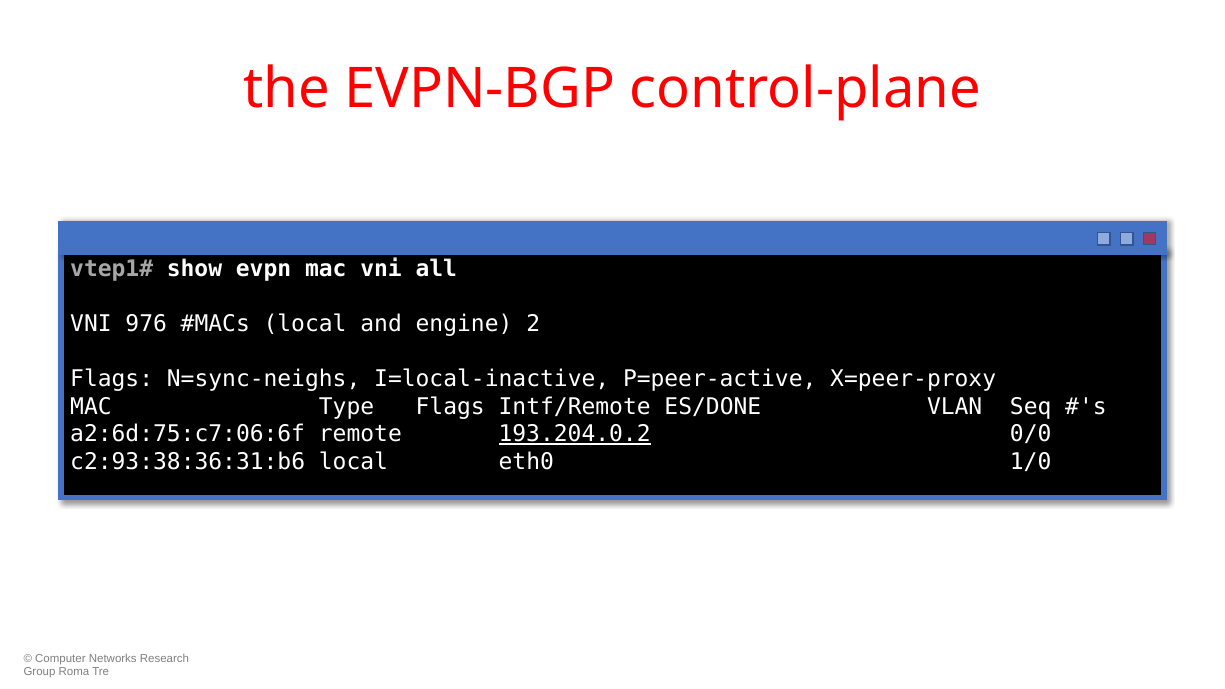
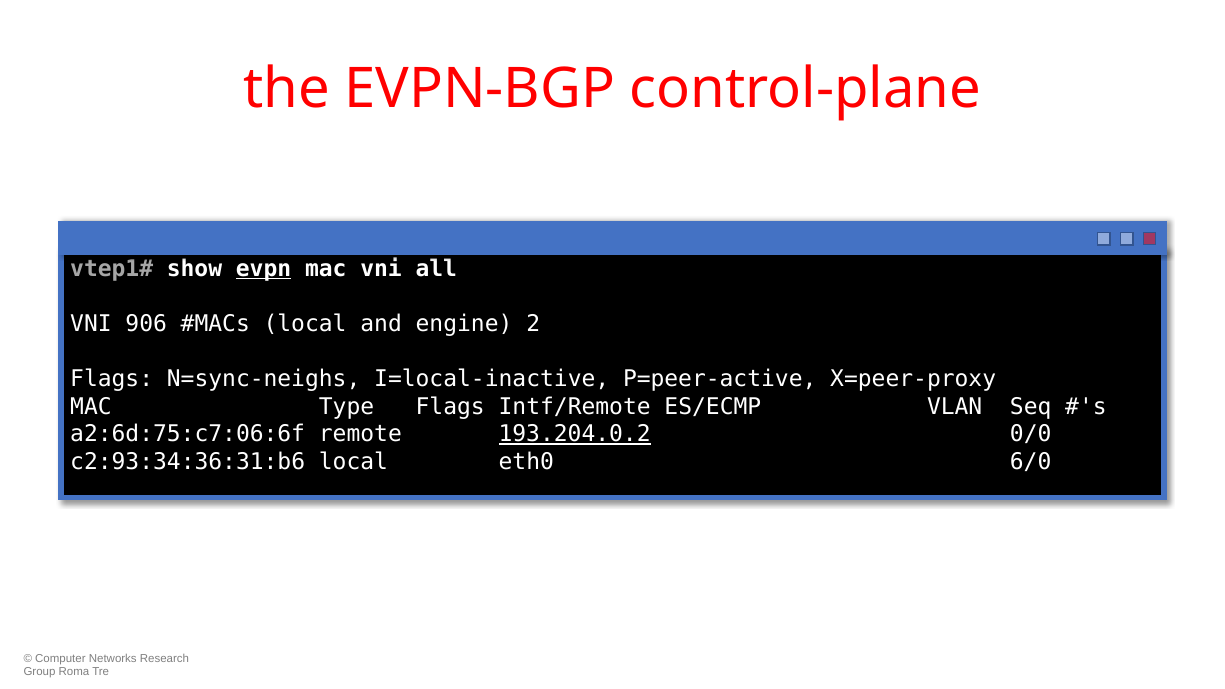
evpn underline: none -> present
976: 976 -> 906
ES/DONE: ES/DONE -> ES/ECMP
c2:93:38:36:31:b6: c2:93:38:36:31:b6 -> c2:93:34:36:31:b6
1/0: 1/0 -> 6/0
